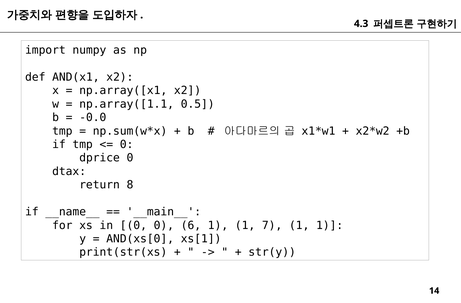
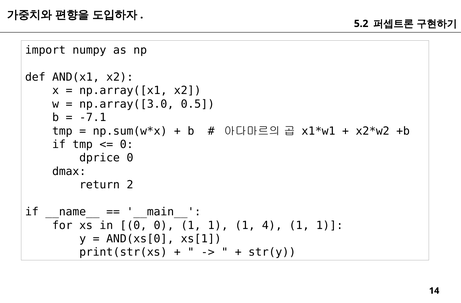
4.3: 4.3 -> 5.2
np.array([1.1: np.array([1.1 -> np.array([3.0
-0.0: -0.0 -> -7.1
dtax: dtax -> dmax
8: 8 -> 2
0 6: 6 -> 1
7: 7 -> 4
